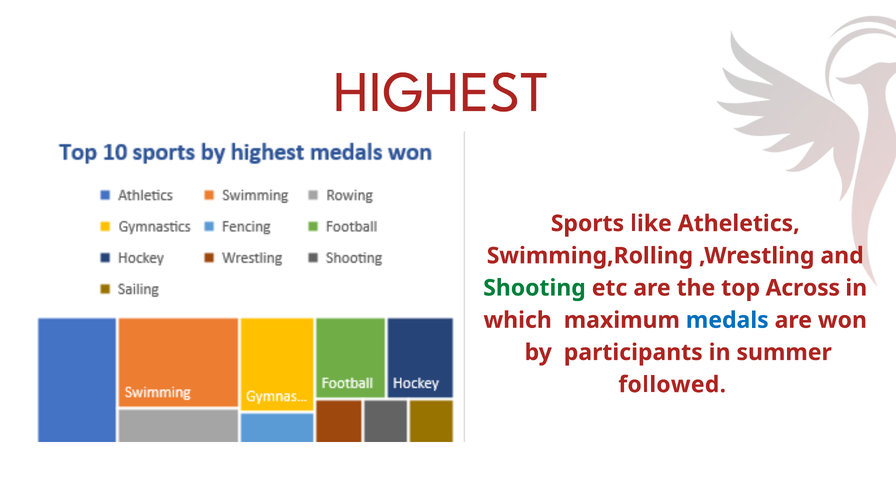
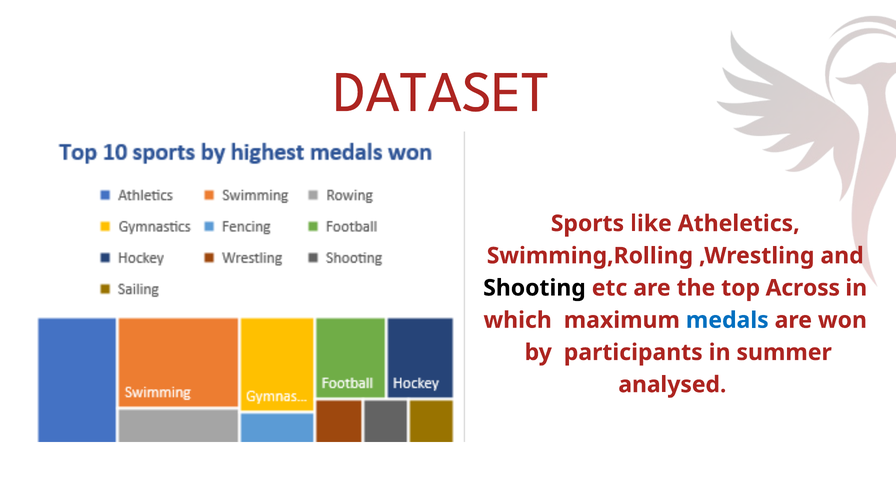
HIGHEST: HIGHEST -> DATASET
Shooting colour: green -> black
followed: followed -> analysed
